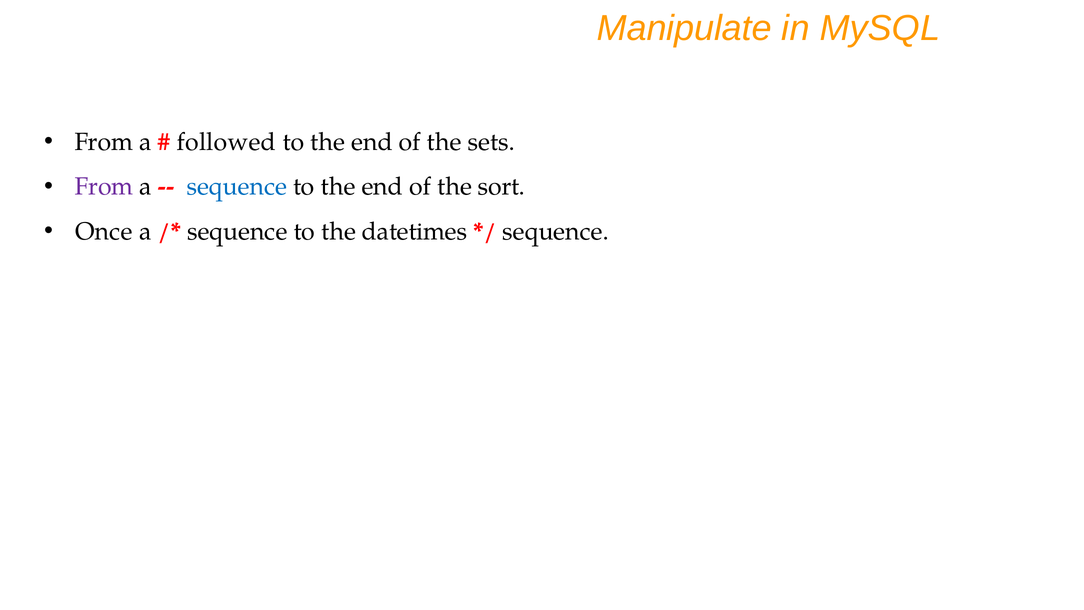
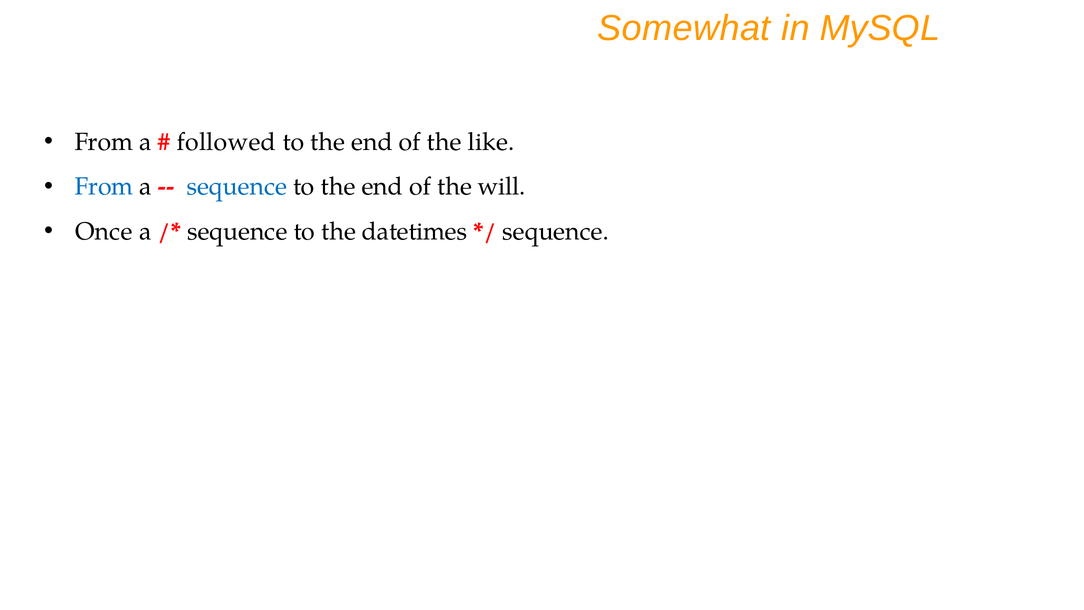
Manipulate: Manipulate -> Somewhat
sets: sets -> like
From at (104, 187) colour: purple -> blue
sort: sort -> will
